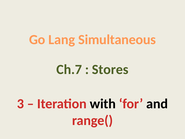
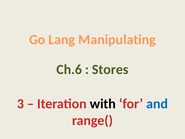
Simultaneous: Simultaneous -> Manipulating
Ch.7: Ch.7 -> Ch.6
and colour: black -> blue
